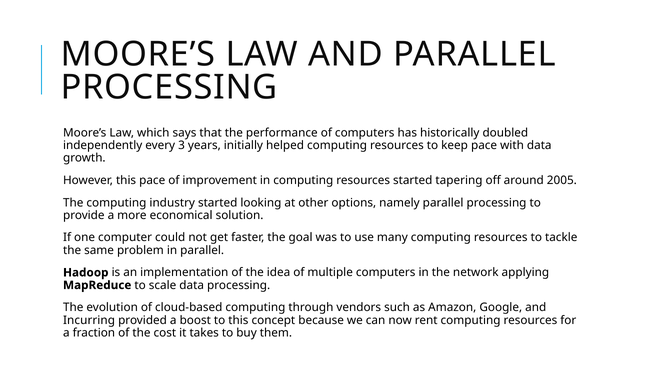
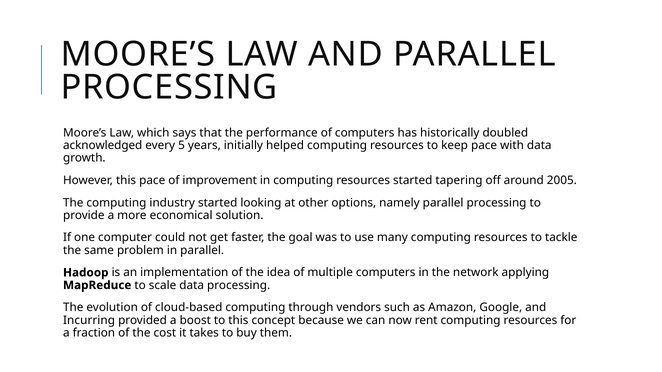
independently: independently -> acknowledged
3: 3 -> 5
